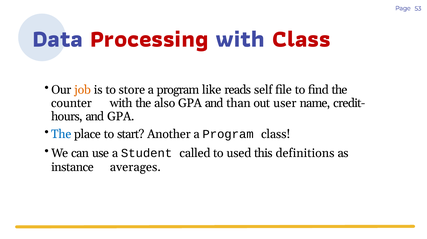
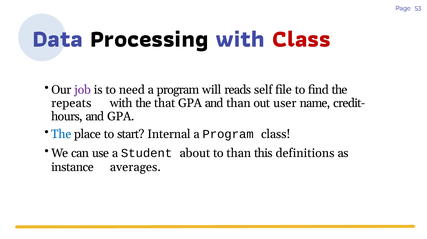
Processing colour: red -> black
job colour: orange -> purple
store: store -> need
like: like -> will
counter: counter -> repeats
also: also -> that
Another: Another -> Internal
called: called -> about
to used: used -> than
